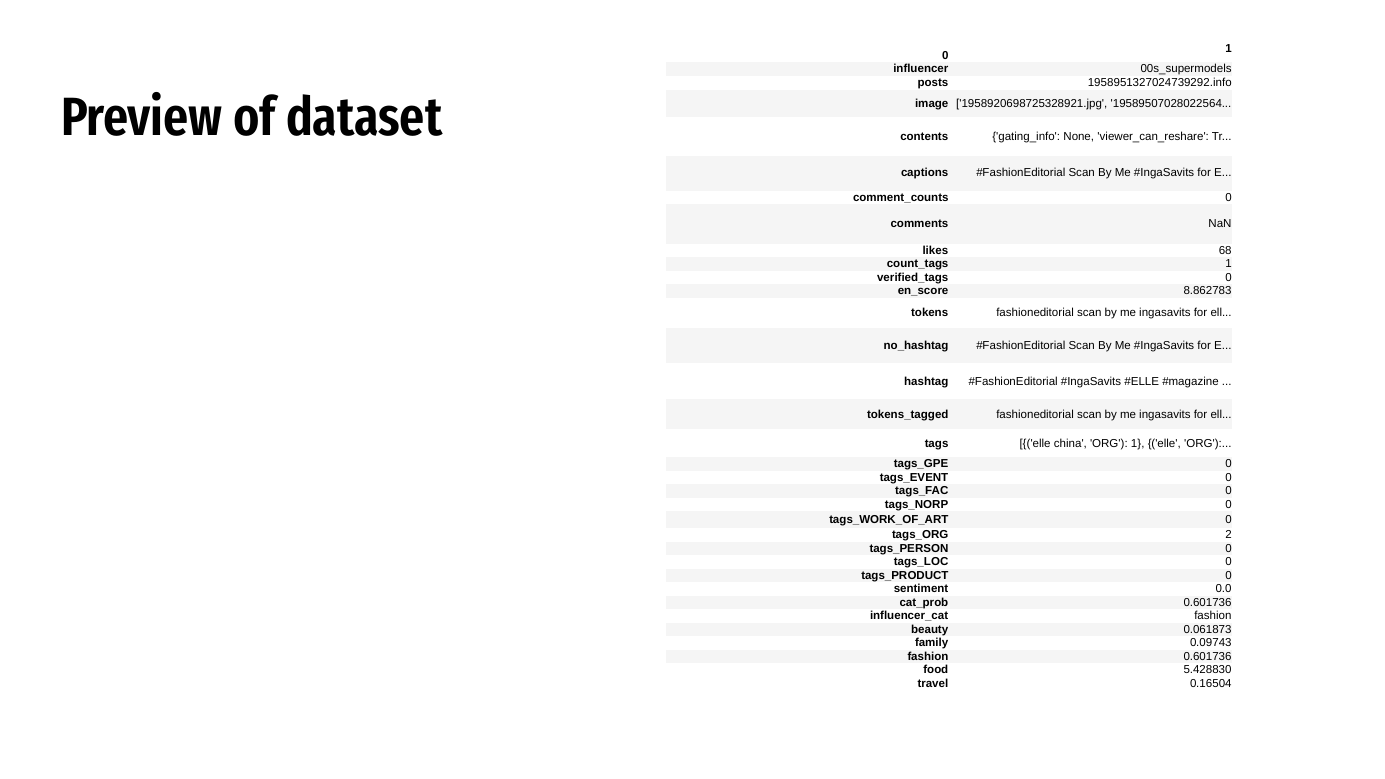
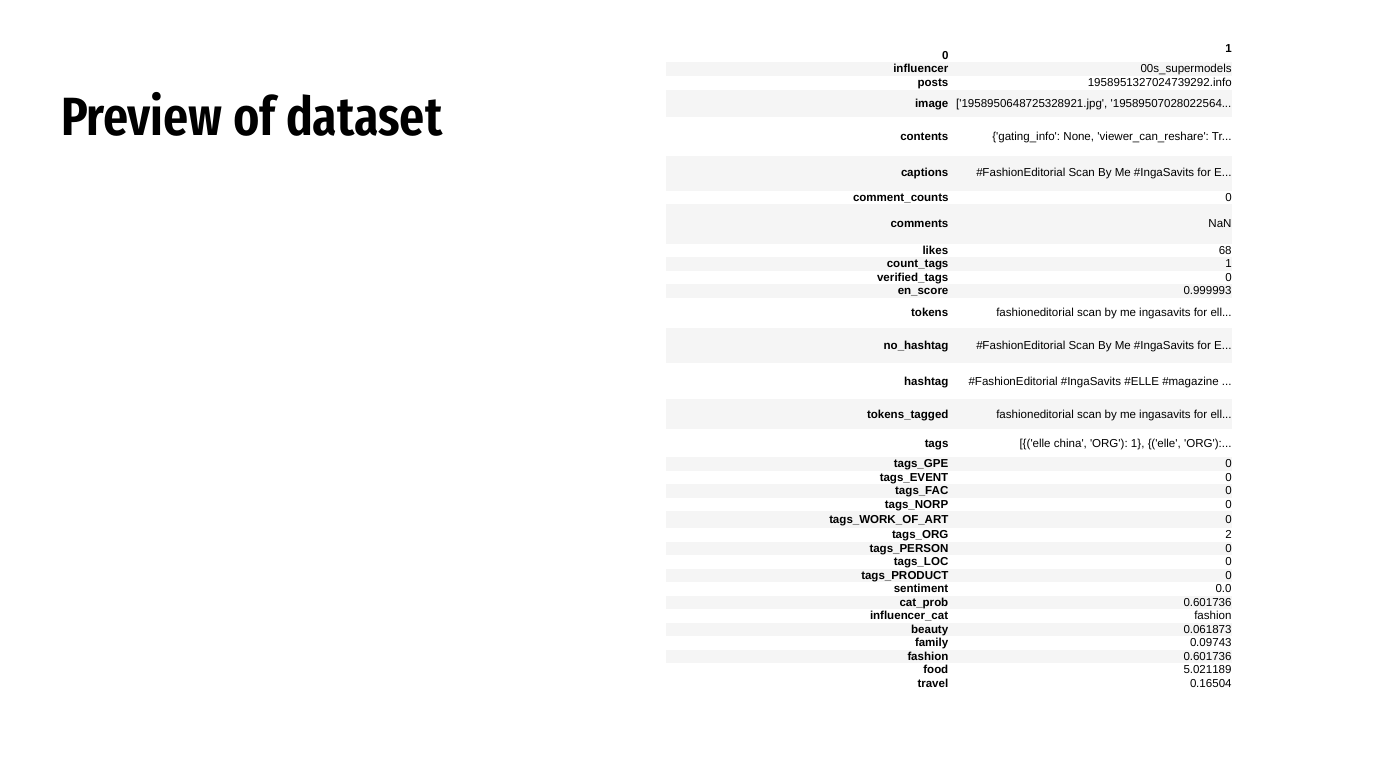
1958920698725328921.jpg: 1958920698725328921.jpg -> 1958950648725328921.jpg
8.862783: 8.862783 -> 0.999993
5.428830: 5.428830 -> 5.021189
